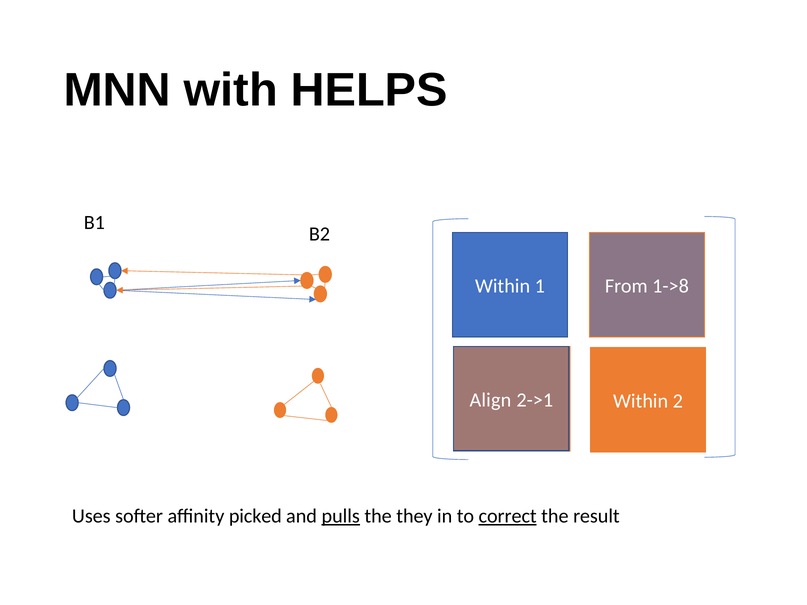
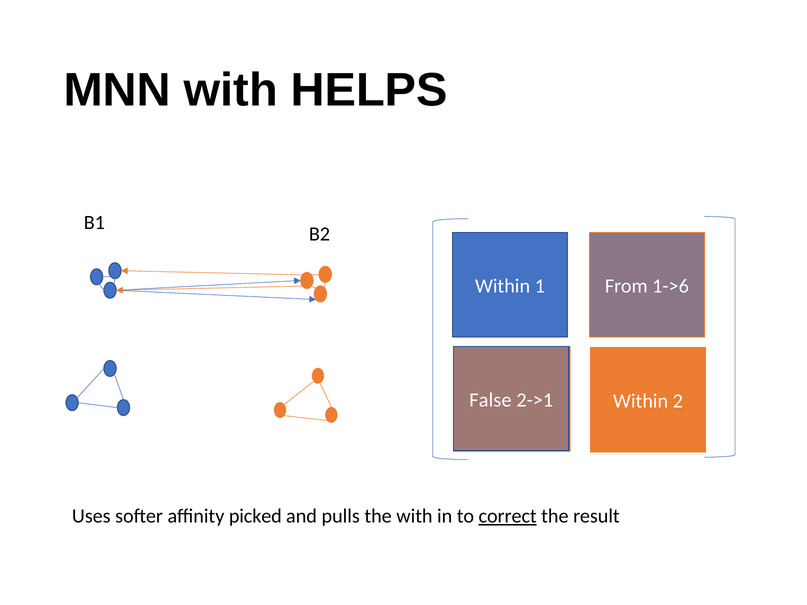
1->8: 1->8 -> 1->6
Align: Align -> False
pulls underline: present -> none
the they: they -> with
